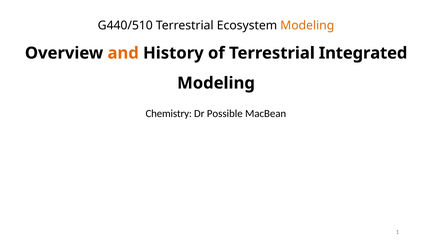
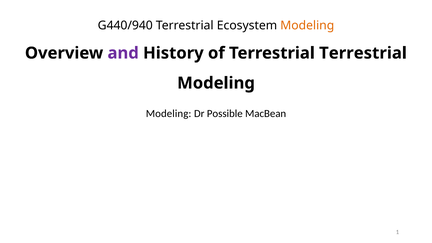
G440/510: G440/510 -> G440/940
and colour: orange -> purple
Terrestrial Integrated: Integrated -> Terrestrial
Chemistry at (169, 114): Chemistry -> Modeling
